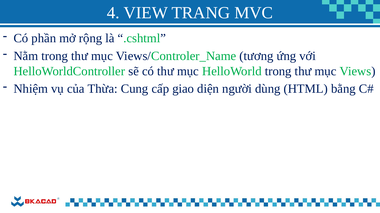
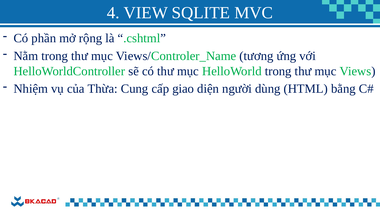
TRANG: TRANG -> SQLITE
